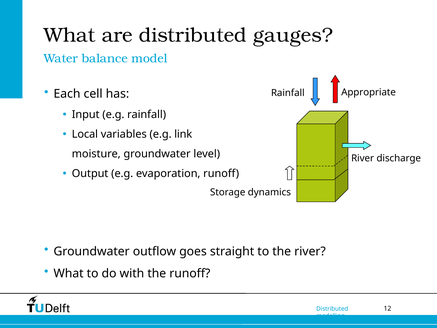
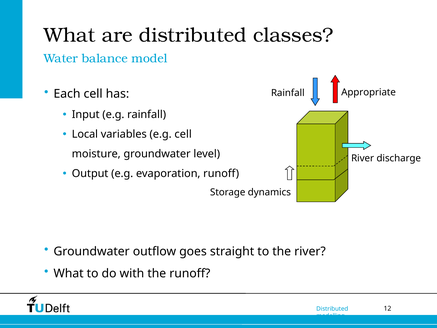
gauges: gauges -> classes
e.g link: link -> cell
